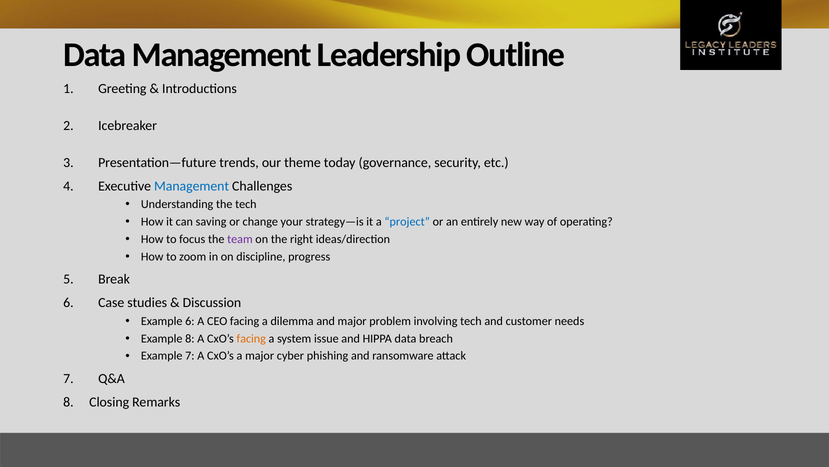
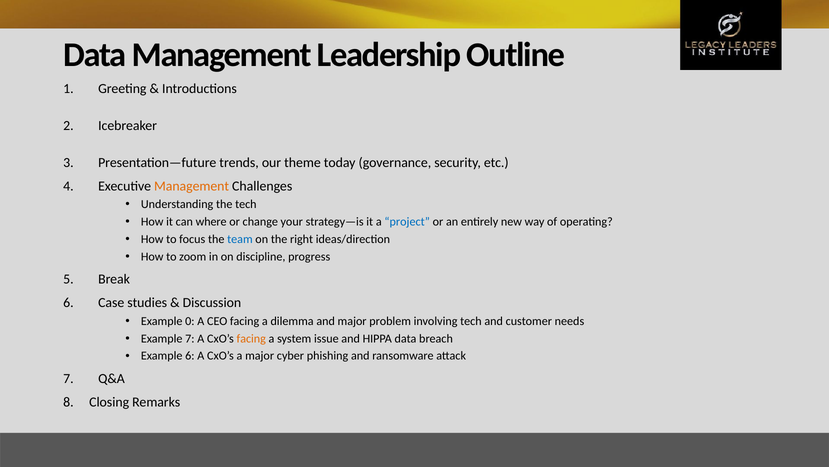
Management at (192, 186) colour: blue -> orange
saving: saving -> where
team colour: purple -> blue
Example 6: 6 -> 0
Example 8: 8 -> 7
Example 7: 7 -> 6
